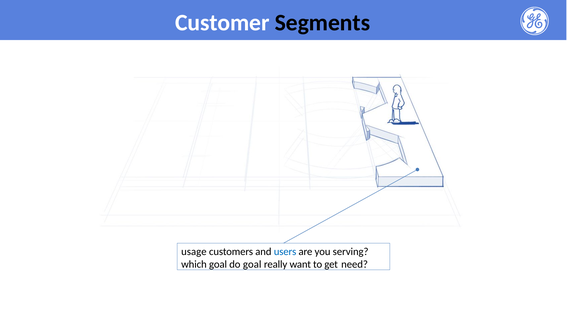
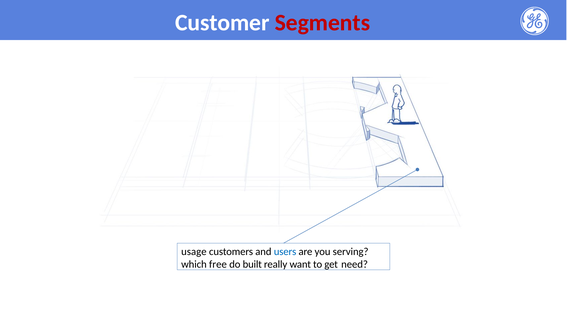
Segments colour: black -> red
which goal: goal -> free
do goal: goal -> built
